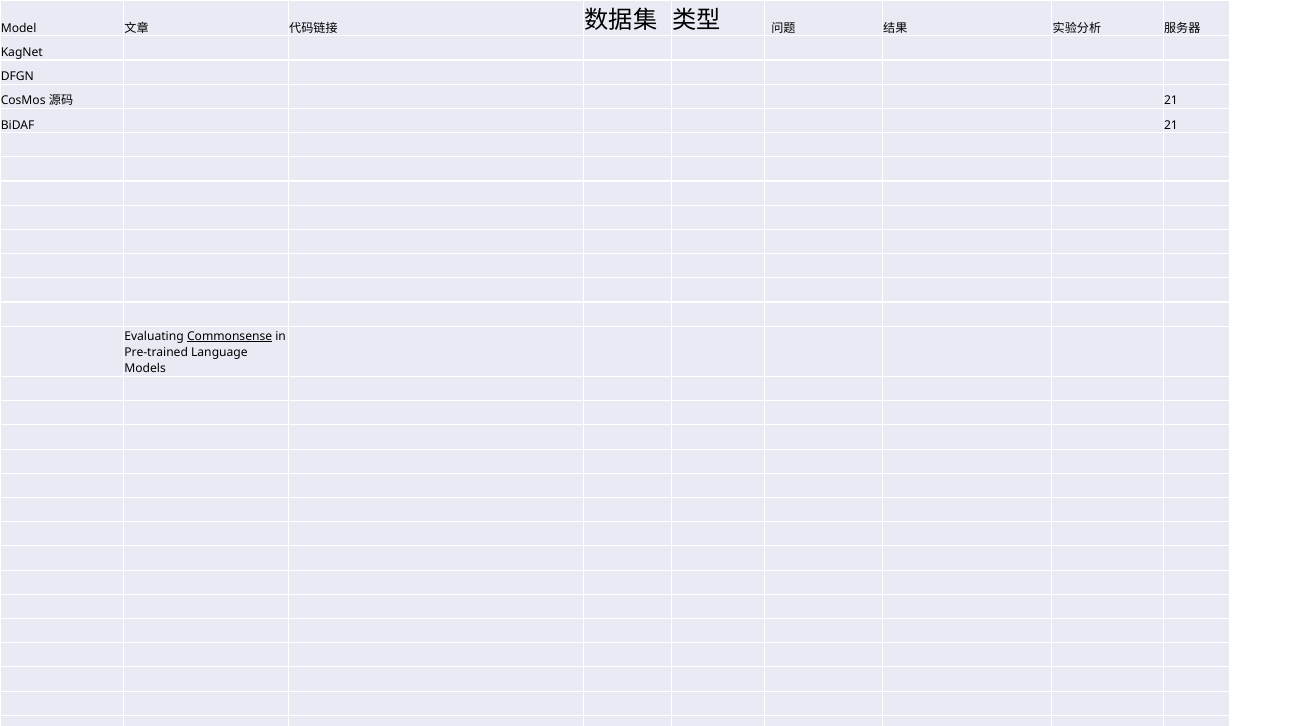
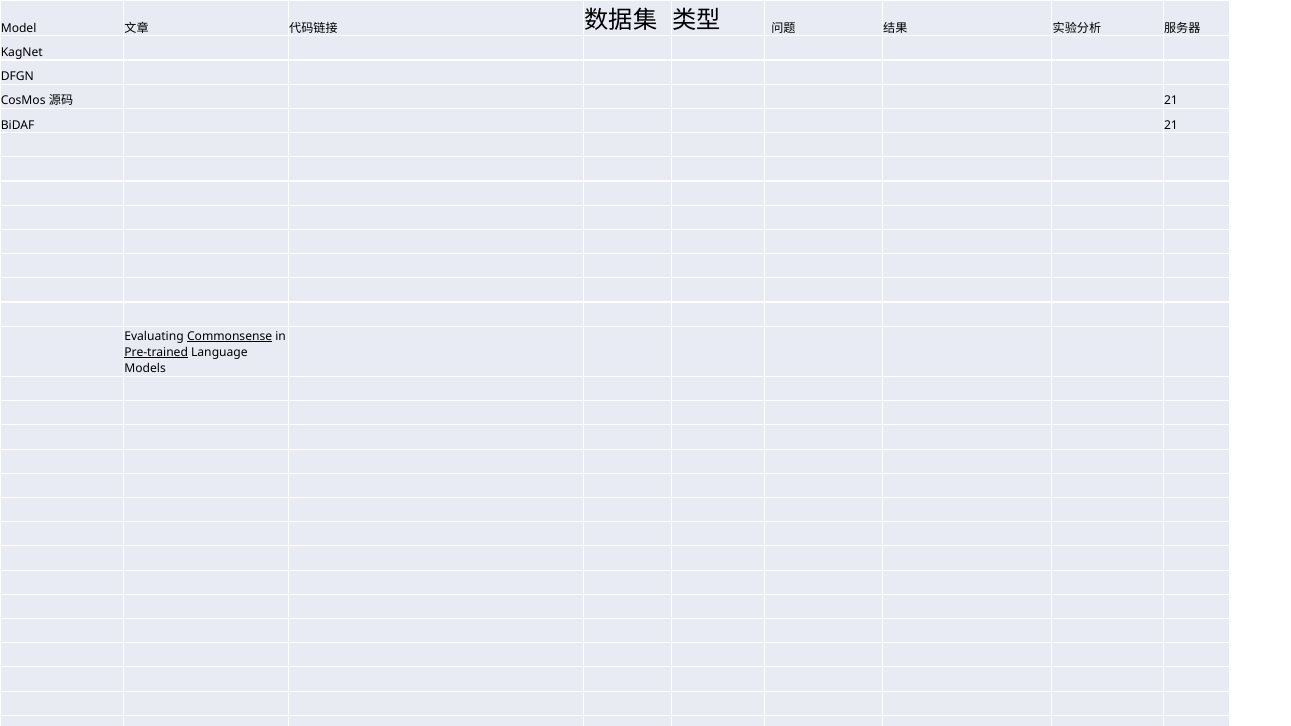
Pre-trained underline: none -> present
